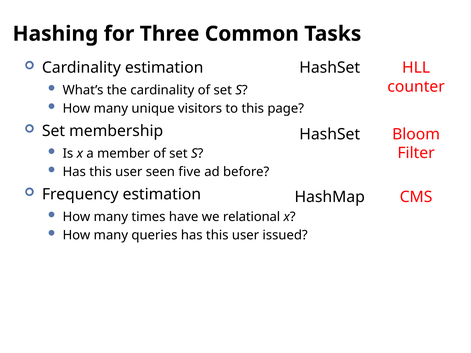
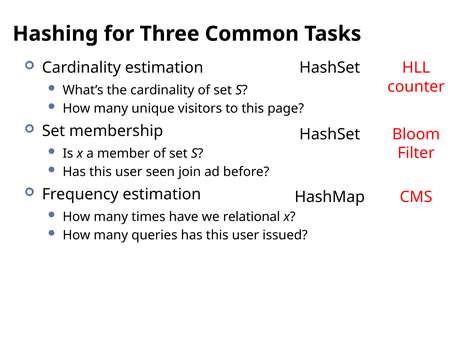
five: five -> join
